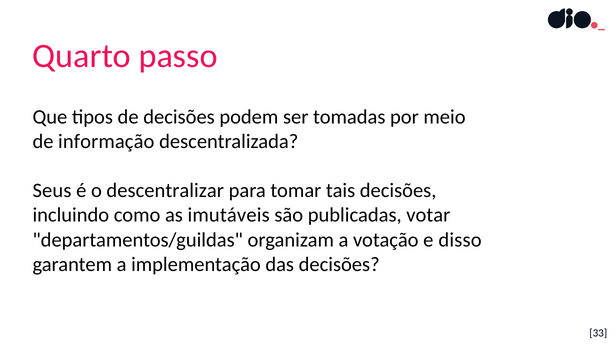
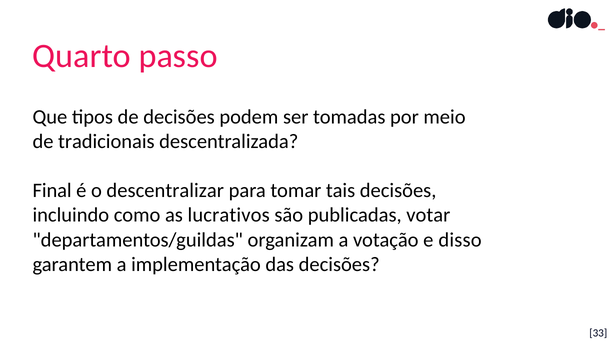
informação: informação -> tradicionais
Seus: Seus -> Final
imutáveis: imutáveis -> lucrativos
